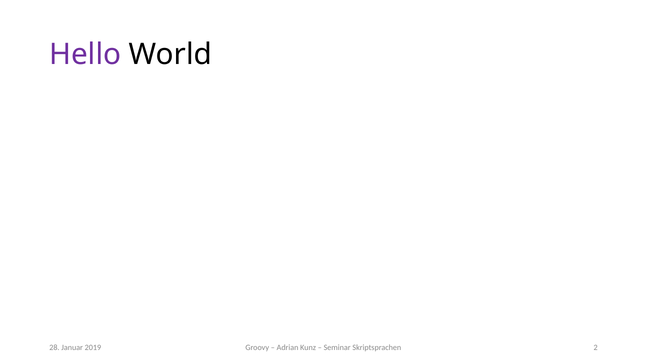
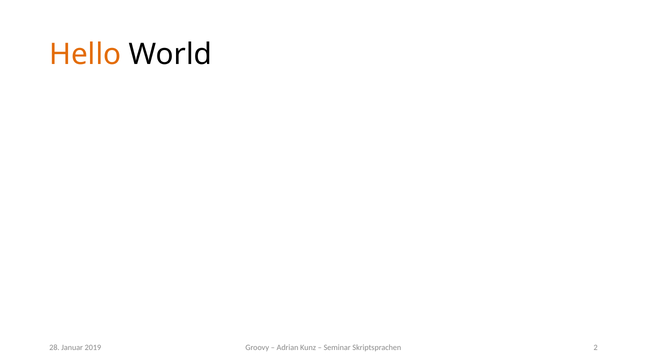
Hello colour: purple -> orange
